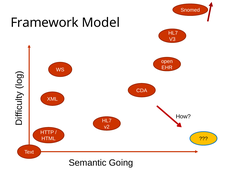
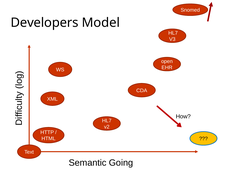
Framework: Framework -> Developers
